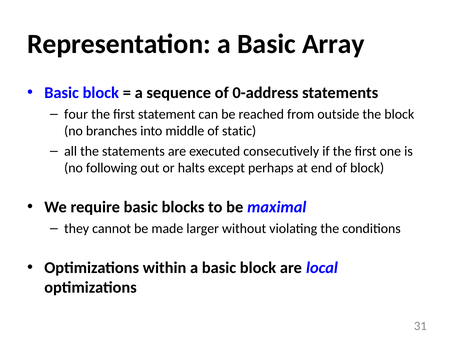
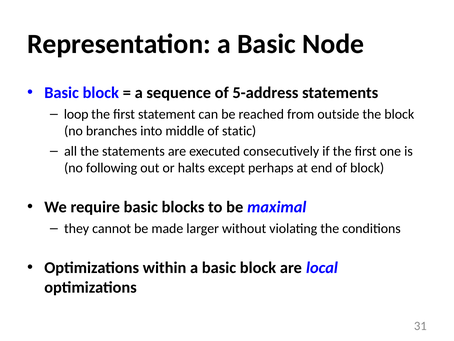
Array: Array -> Node
0-address: 0-address -> 5-address
four: four -> loop
